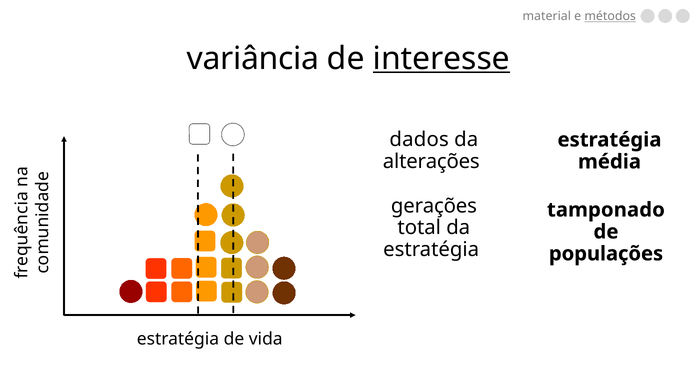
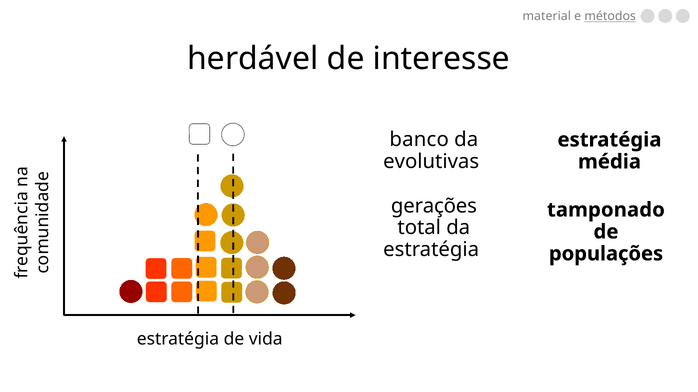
variância: variância -> herdável
interesse underline: present -> none
dados: dados -> banco
alterações: alterações -> evolutivas
